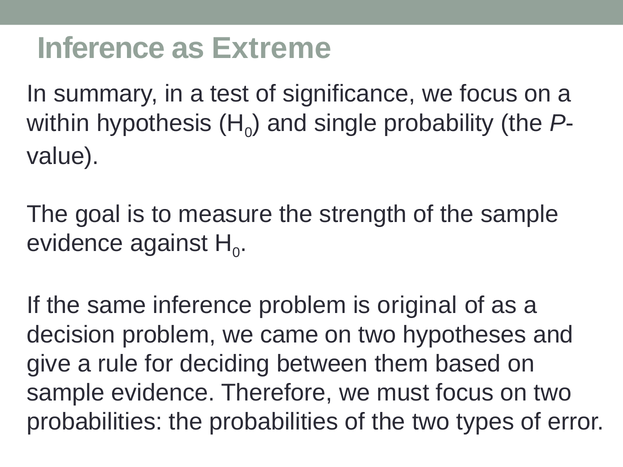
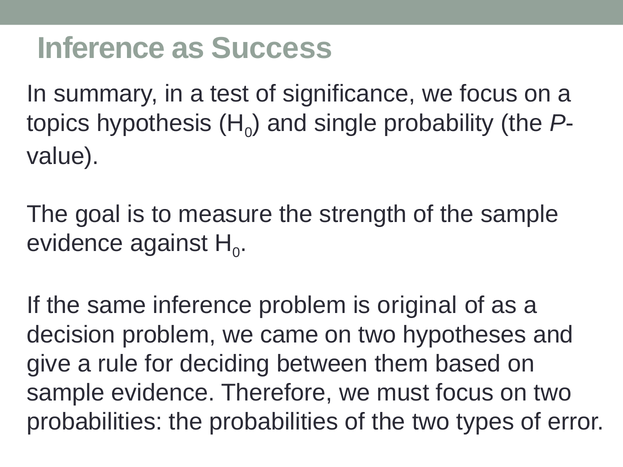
Extreme: Extreme -> Success
within: within -> topics
